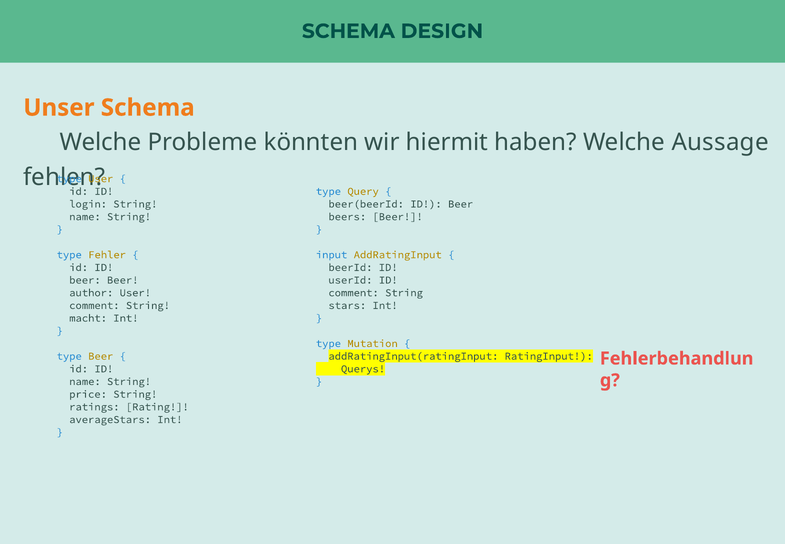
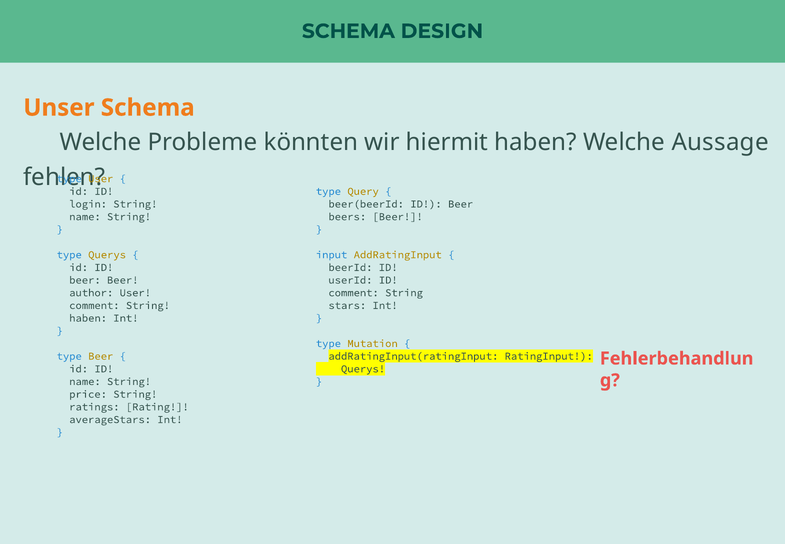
type Fehler: Fehler -> Querys
macht at (88, 318): macht -> haben
